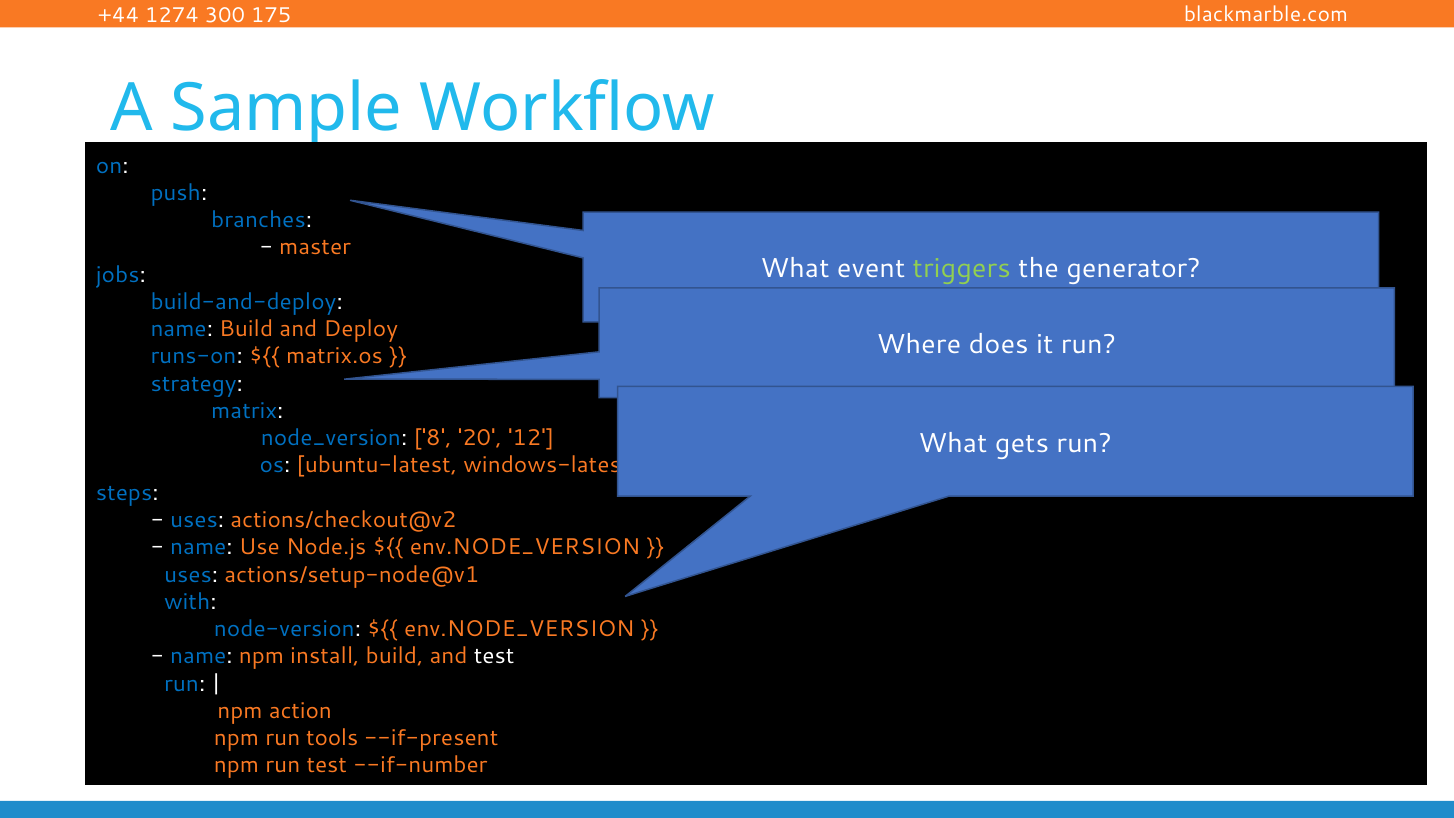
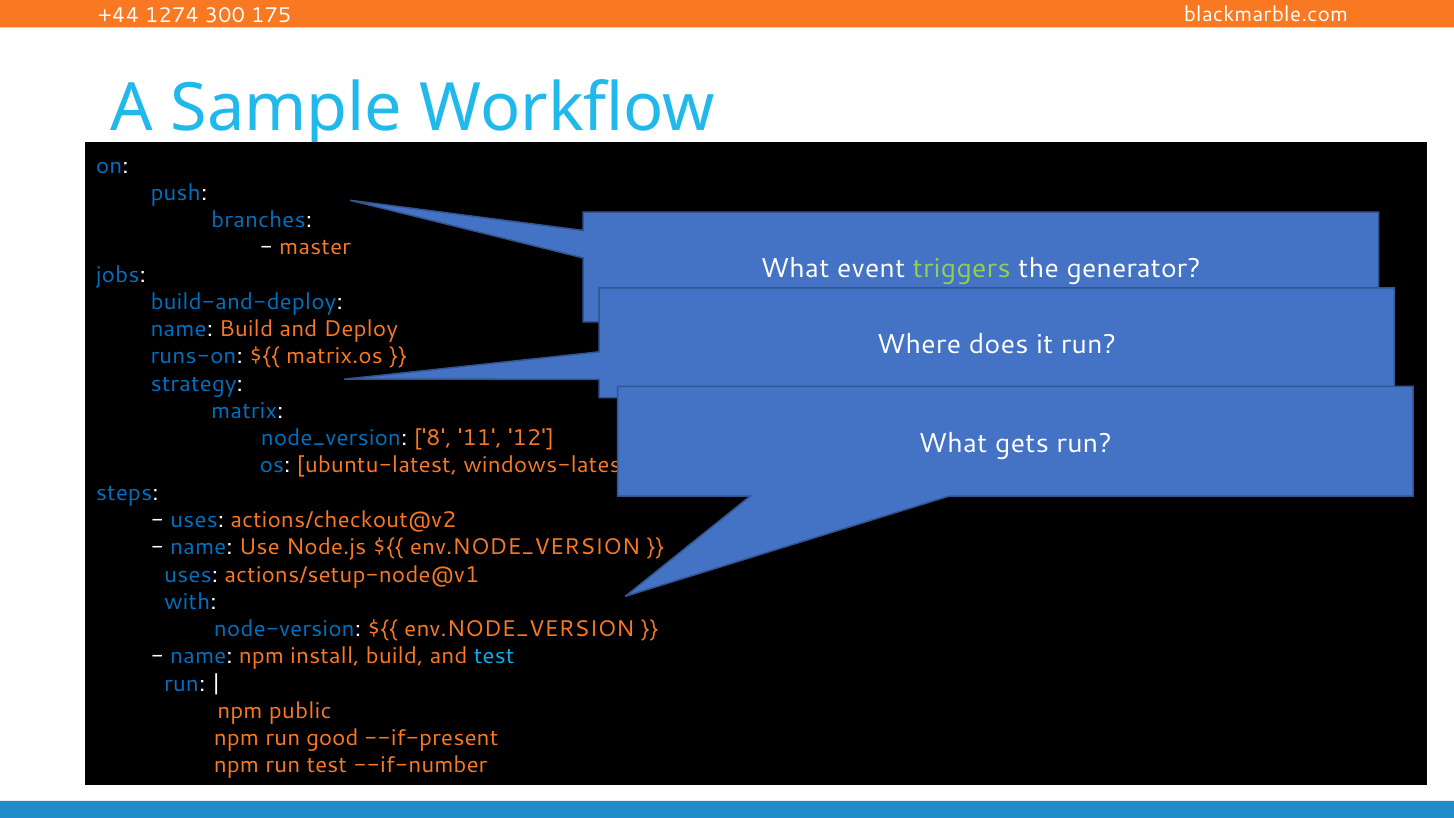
20: 20 -> 11
test at (494, 656) colour: white -> light blue
action: action -> public
tools: tools -> good
